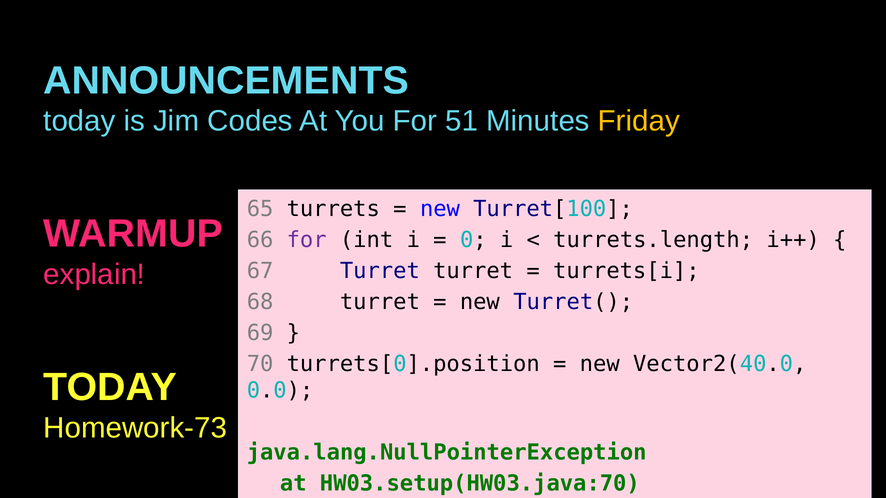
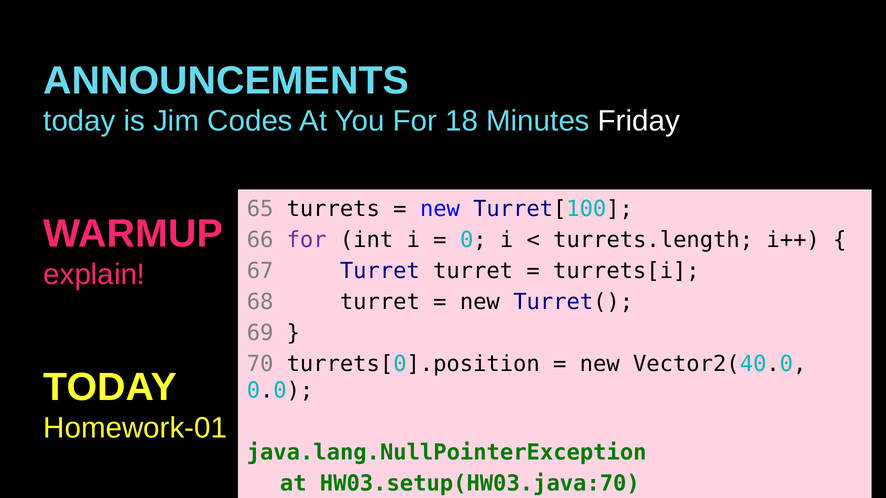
51: 51 -> 18
Friday colour: yellow -> white
Homework-73: Homework-73 -> Homework-01
